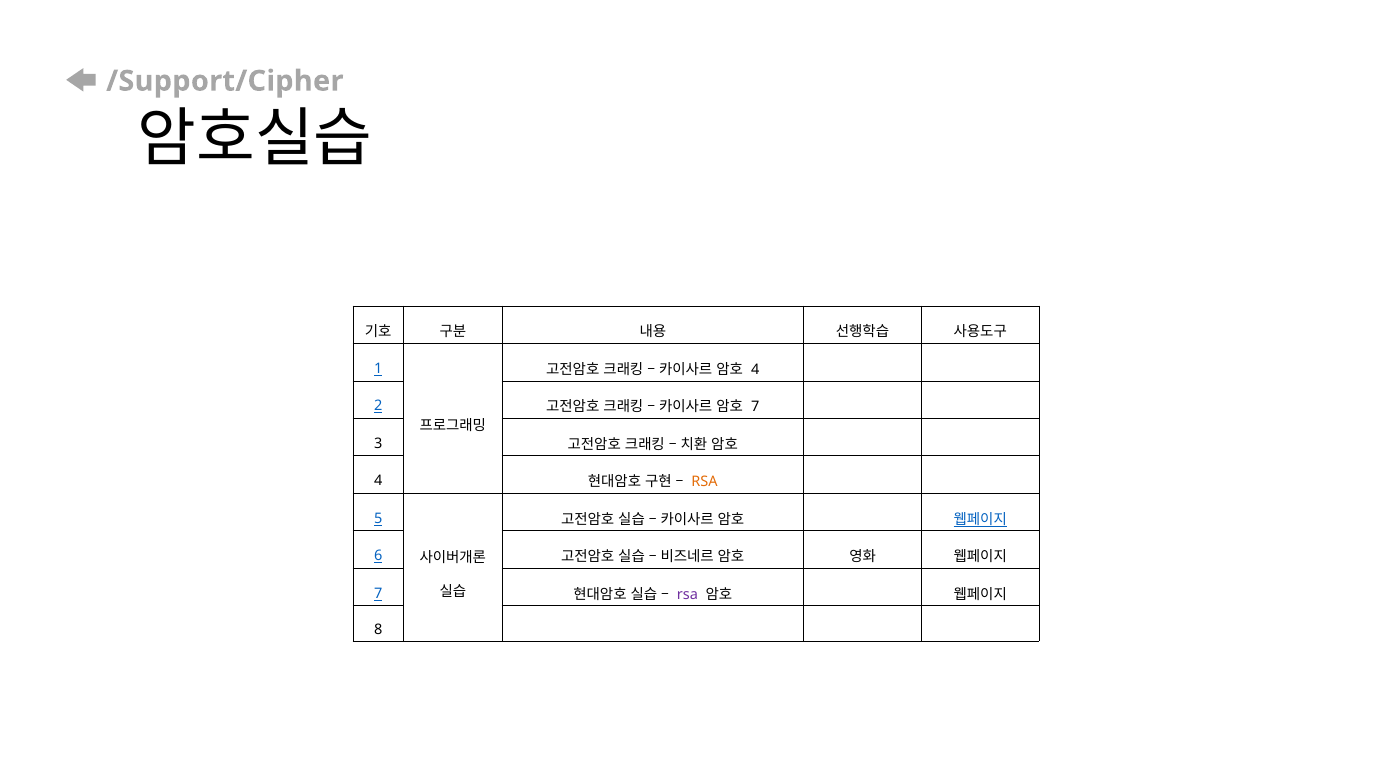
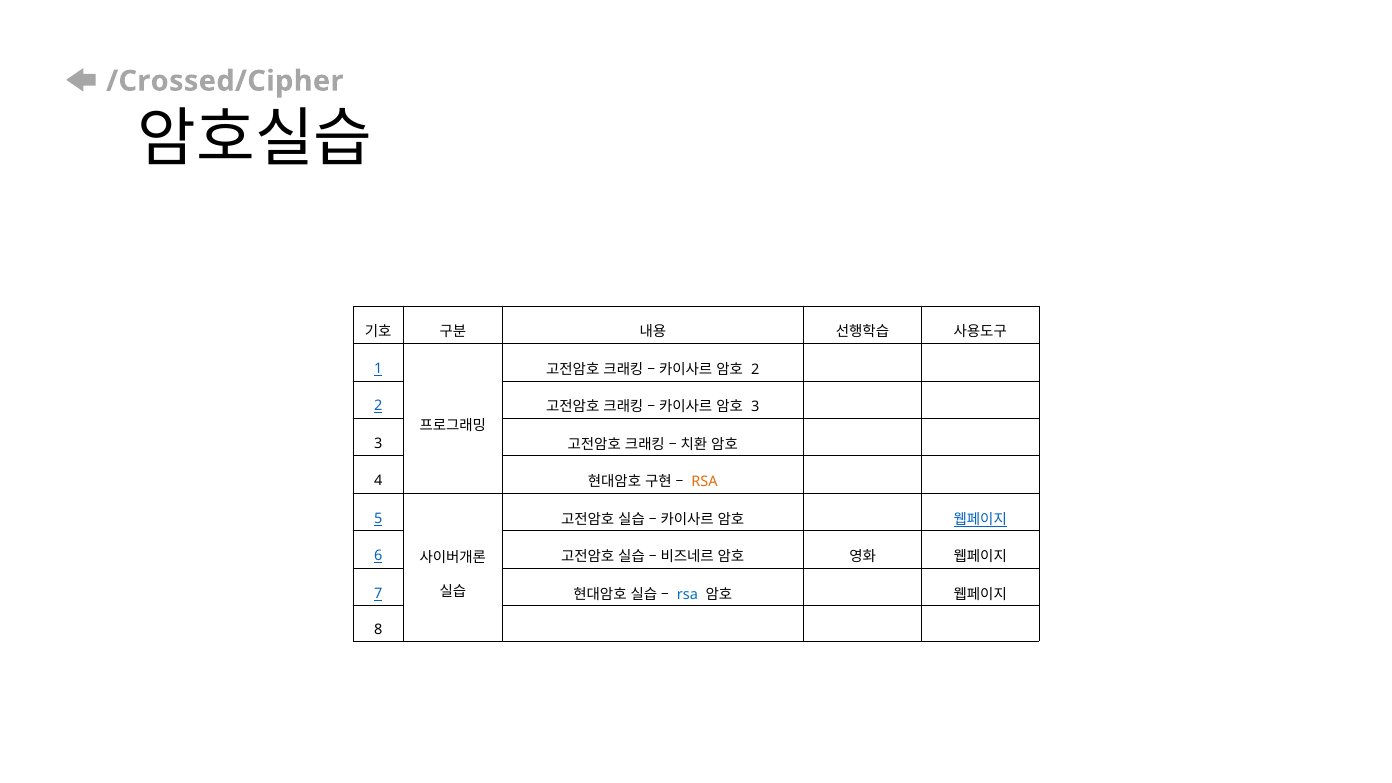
/Support/Cipher: /Support/Cipher -> /Crossed/Cipher
4 at (755, 370): 4 -> 2
7 at (755, 407): 7 -> 3
rsa at (688, 594) colour: purple -> blue
